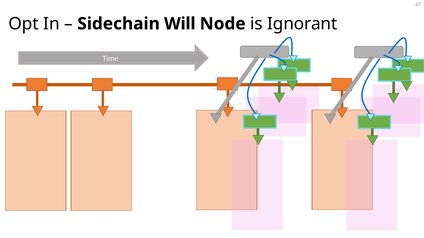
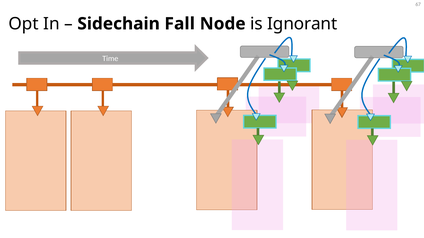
Will: Will -> Fall
